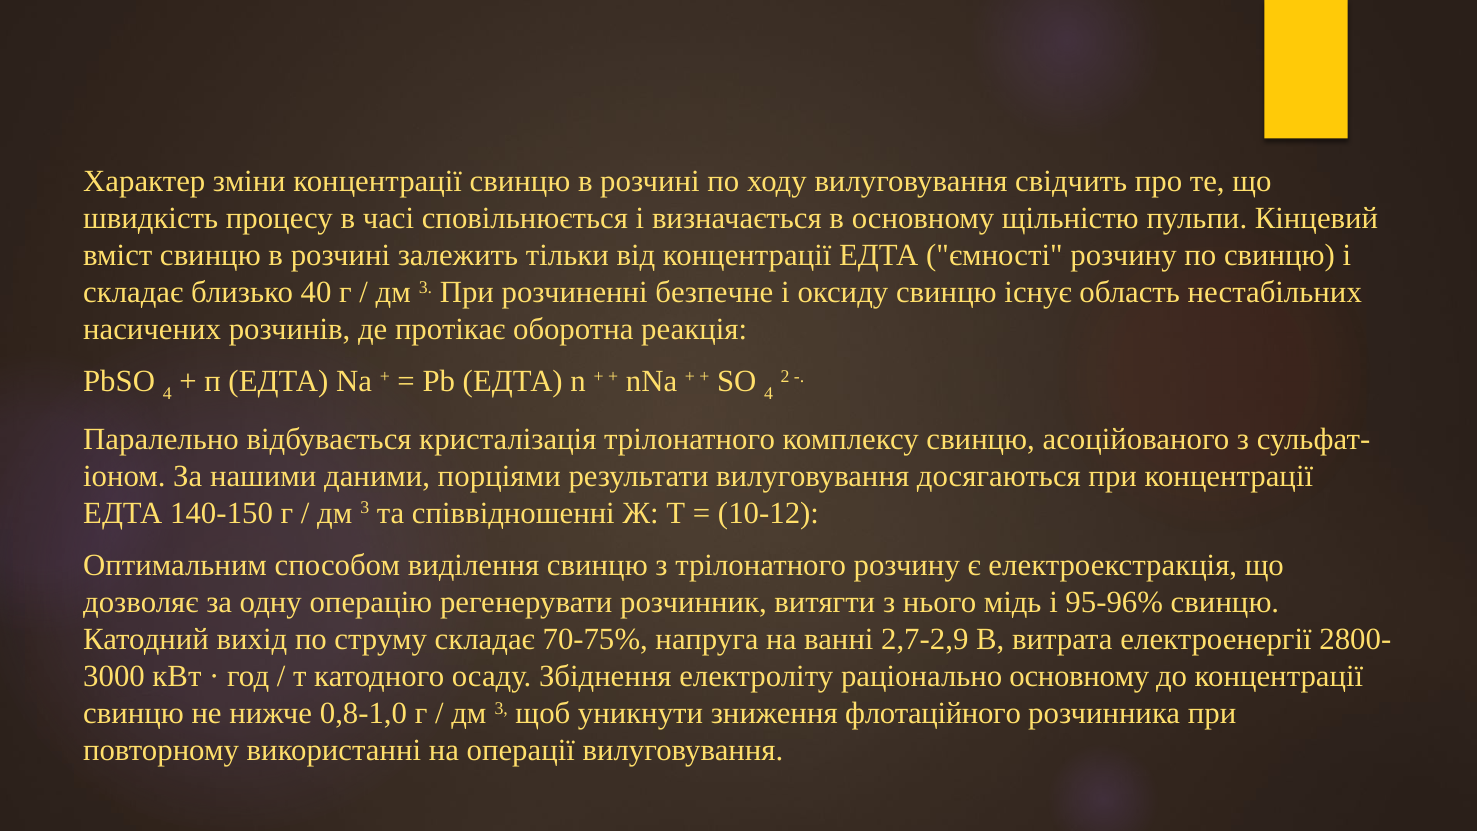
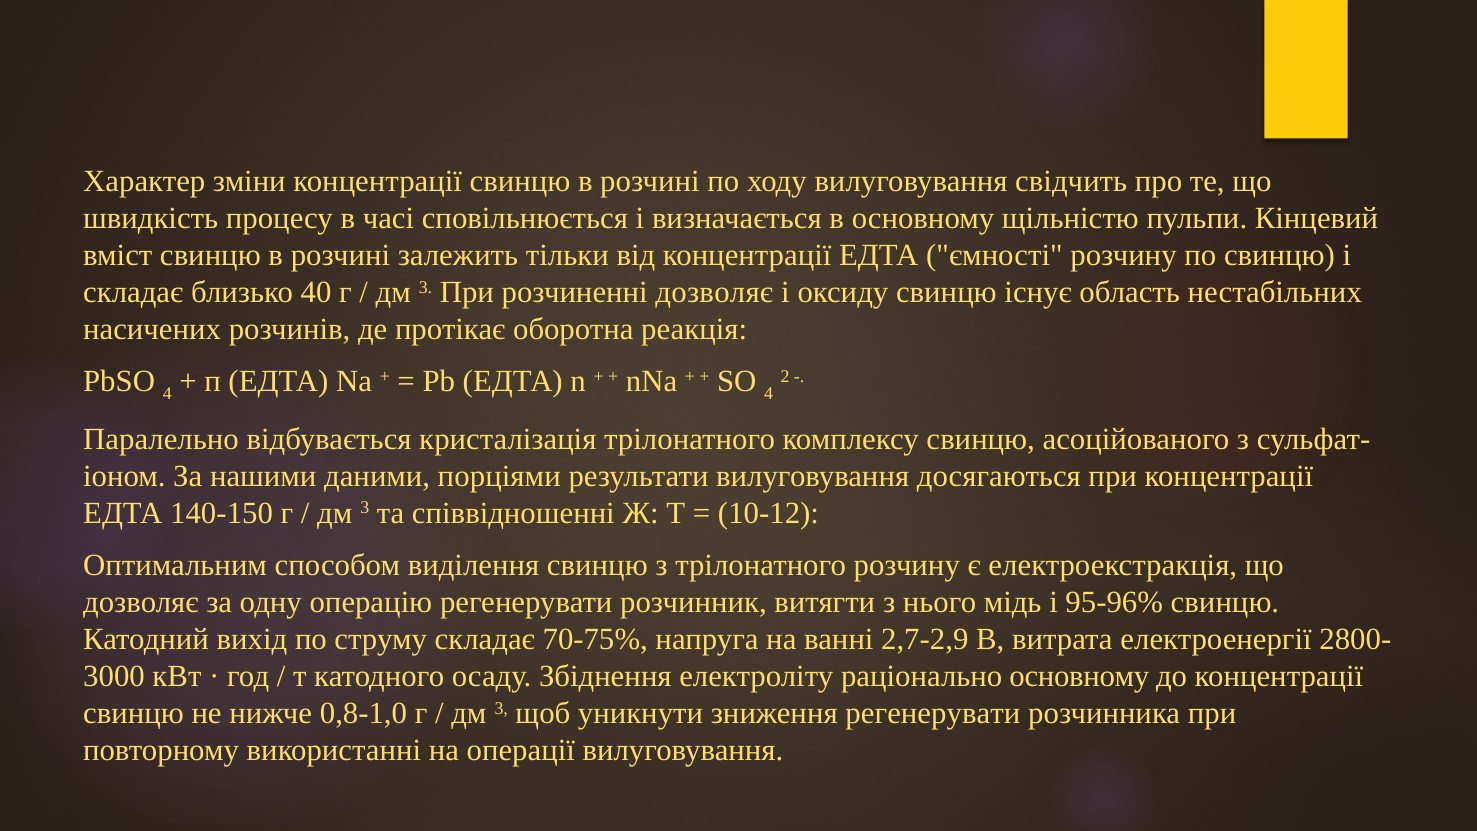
розчиненні безпечне: безпечне -> дозволяє
зниження флотаційного: флотаційного -> регенерувати
